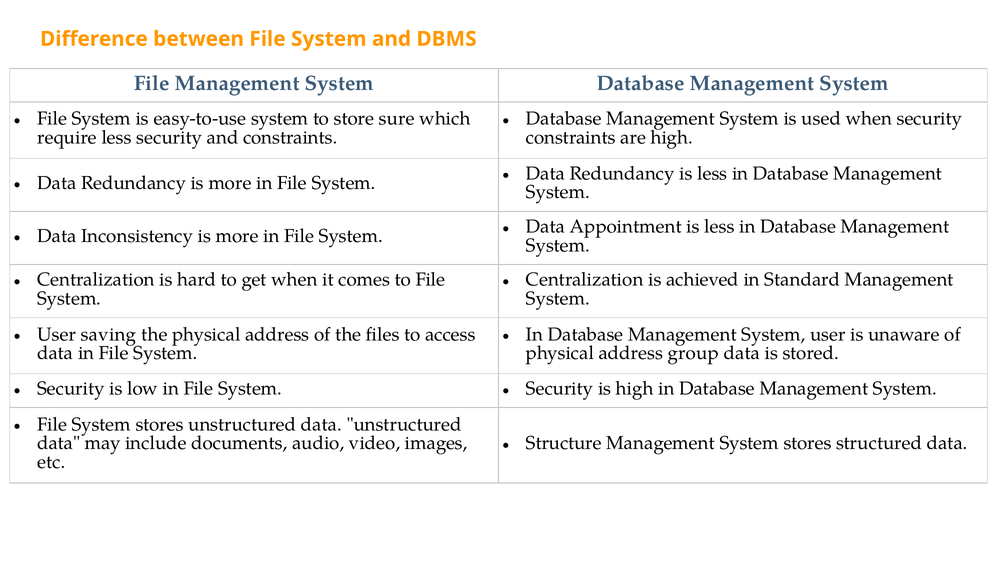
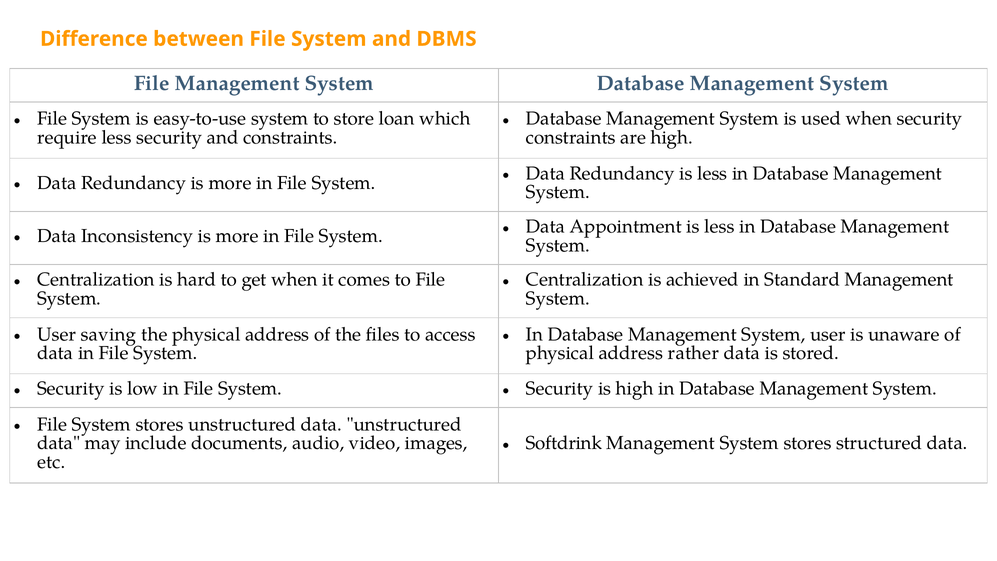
sure: sure -> loan
group: group -> rather
Structure: Structure -> Softdrink
